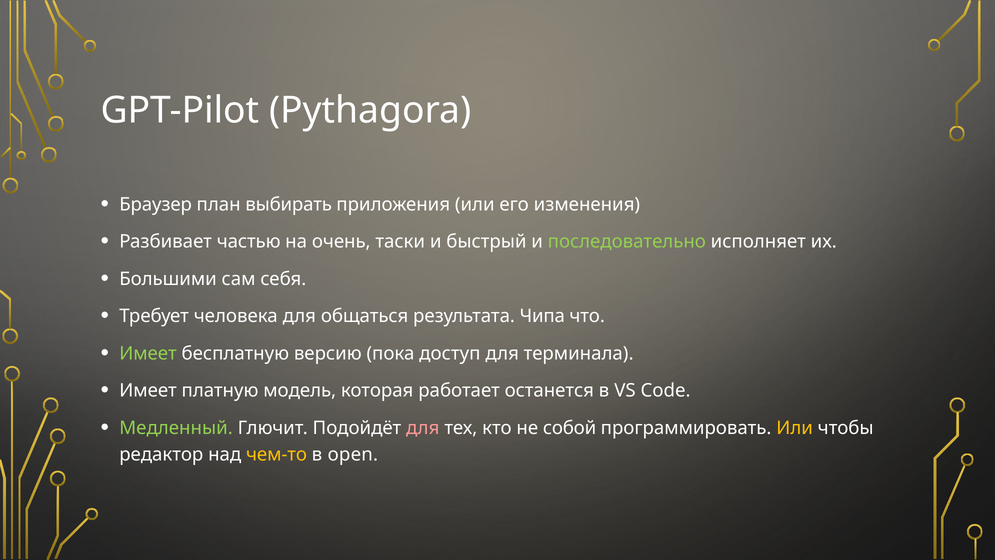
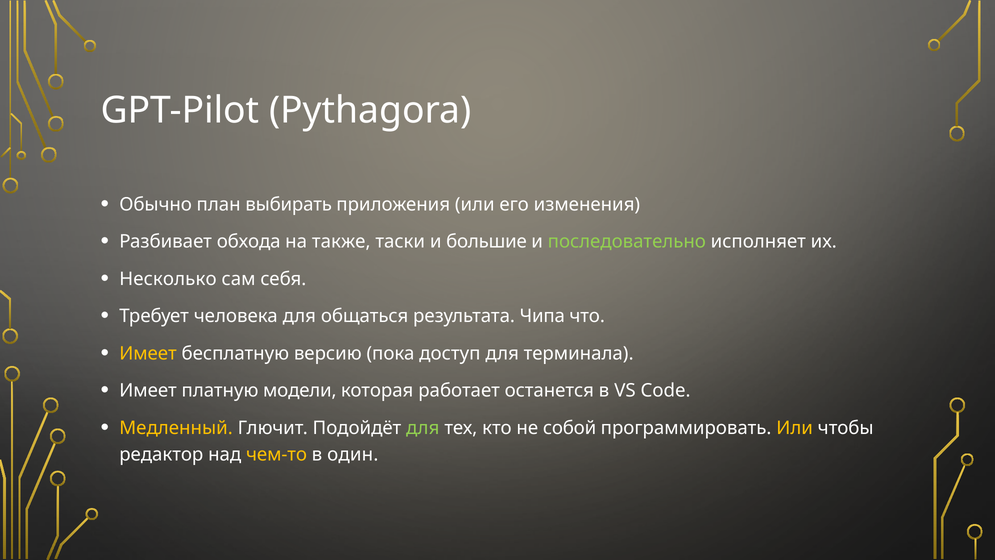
Браузер: Браузер -> Обычно
частью: частью -> обхода
очень: очень -> также
быстрый: быстрый -> большие
Большими: Большими -> Несколько
Имеет at (148, 353) colour: light green -> yellow
модель: модель -> модели
Медленный colour: light green -> yellow
для at (423, 428) colour: pink -> light green
open: open -> один
